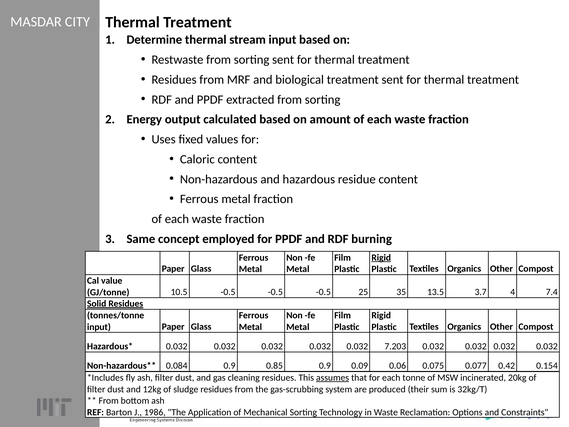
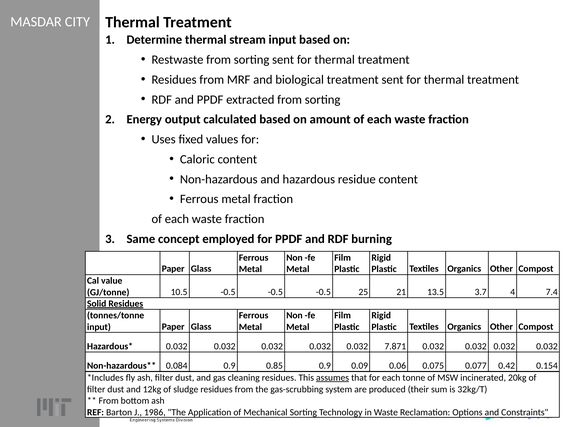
Rigid at (381, 257) underline: present -> none
35: 35 -> 21
7.203: 7.203 -> 7.871
